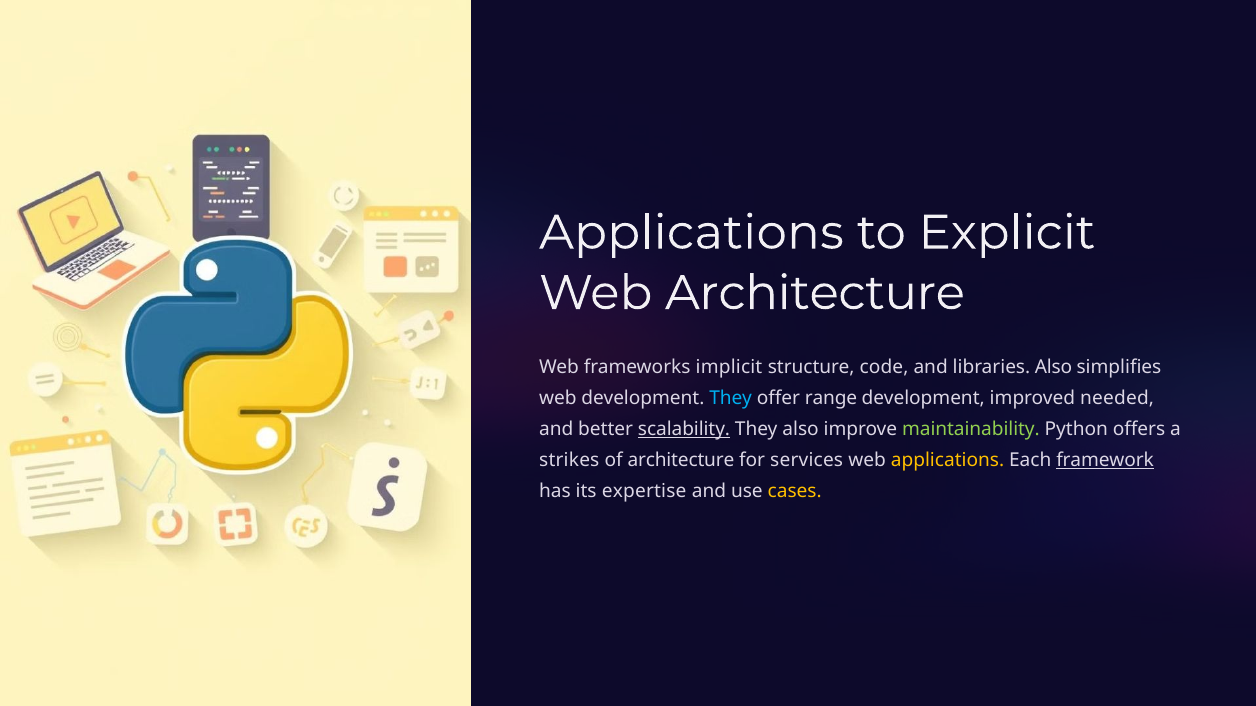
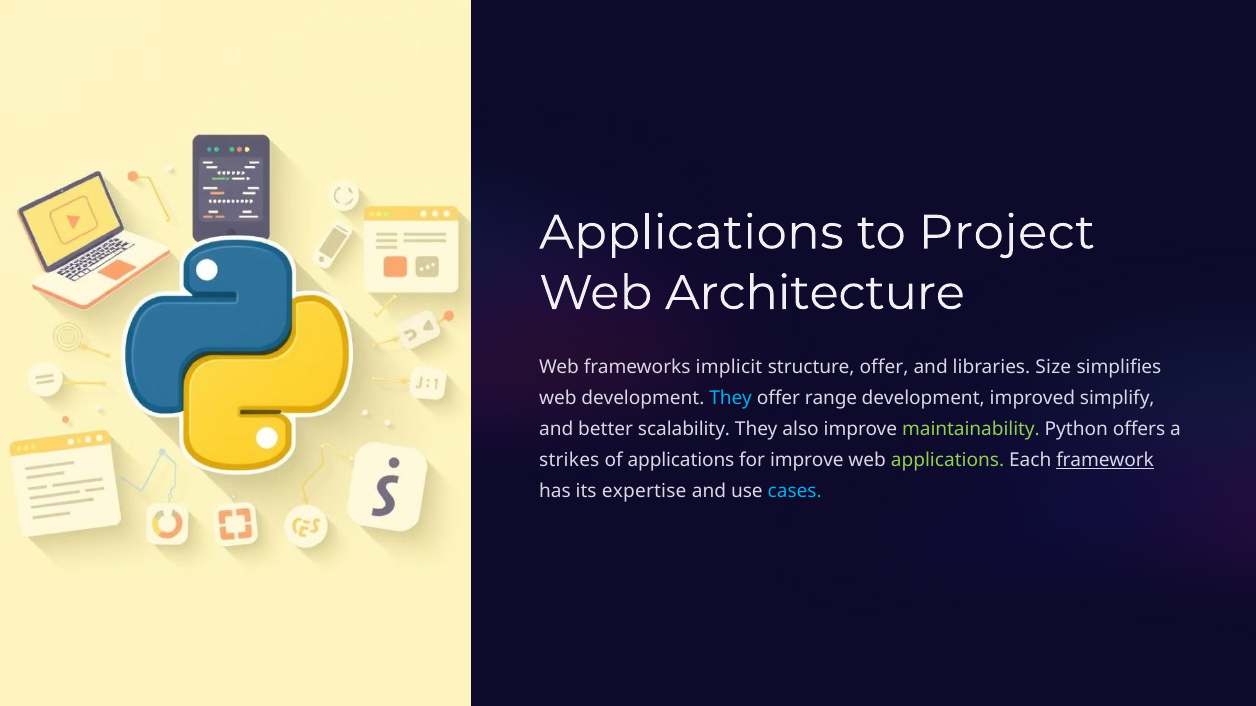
Explicit: Explicit -> Project
structure code: code -> offer
libraries Also: Also -> Size
needed: needed -> simplify
scalability underline: present -> none
of architecture: architecture -> applications
for services: services -> improve
applications at (948, 461) colour: yellow -> light green
cases colour: yellow -> light blue
